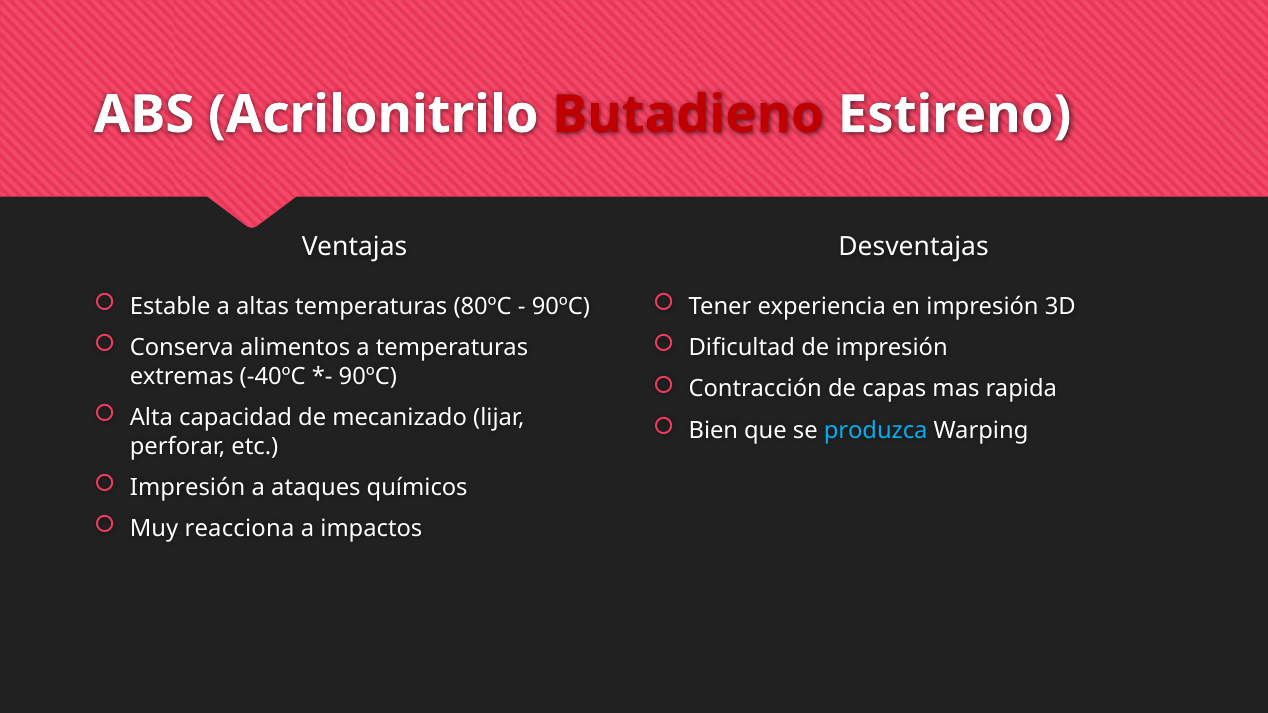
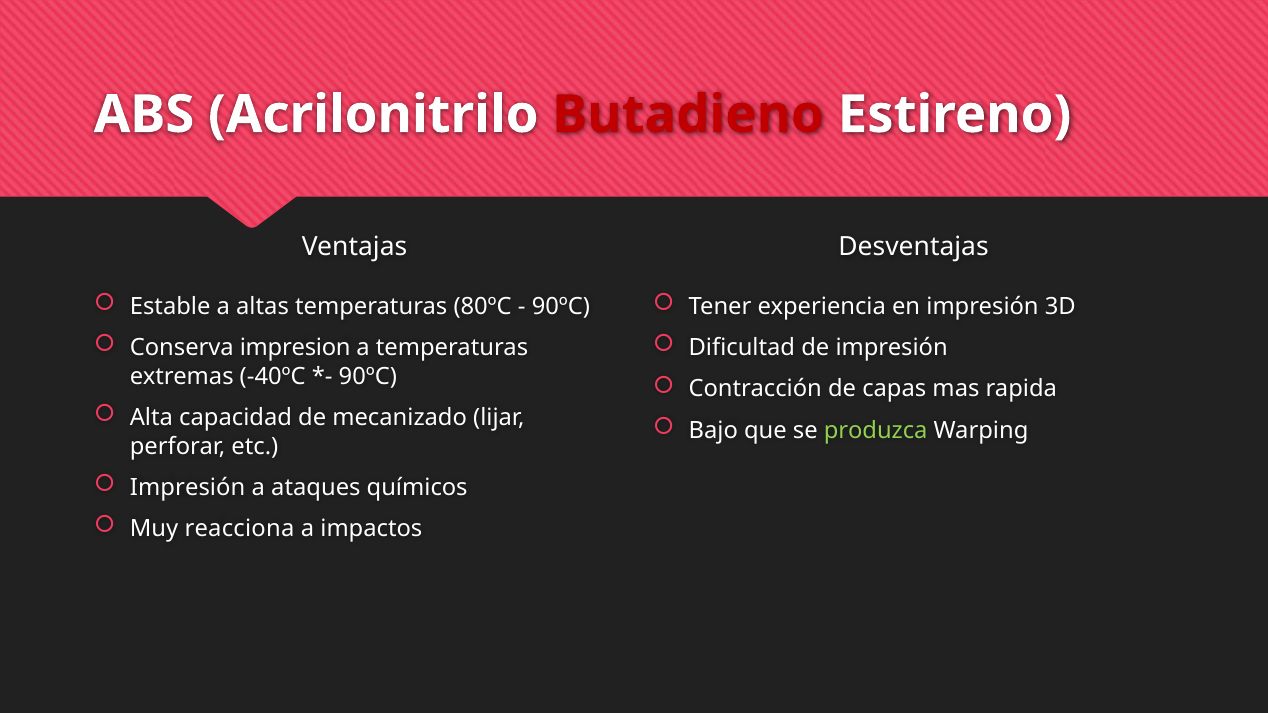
alimentos: alimentos -> impresion
Bien: Bien -> Bajo
produzca colour: light blue -> light green
